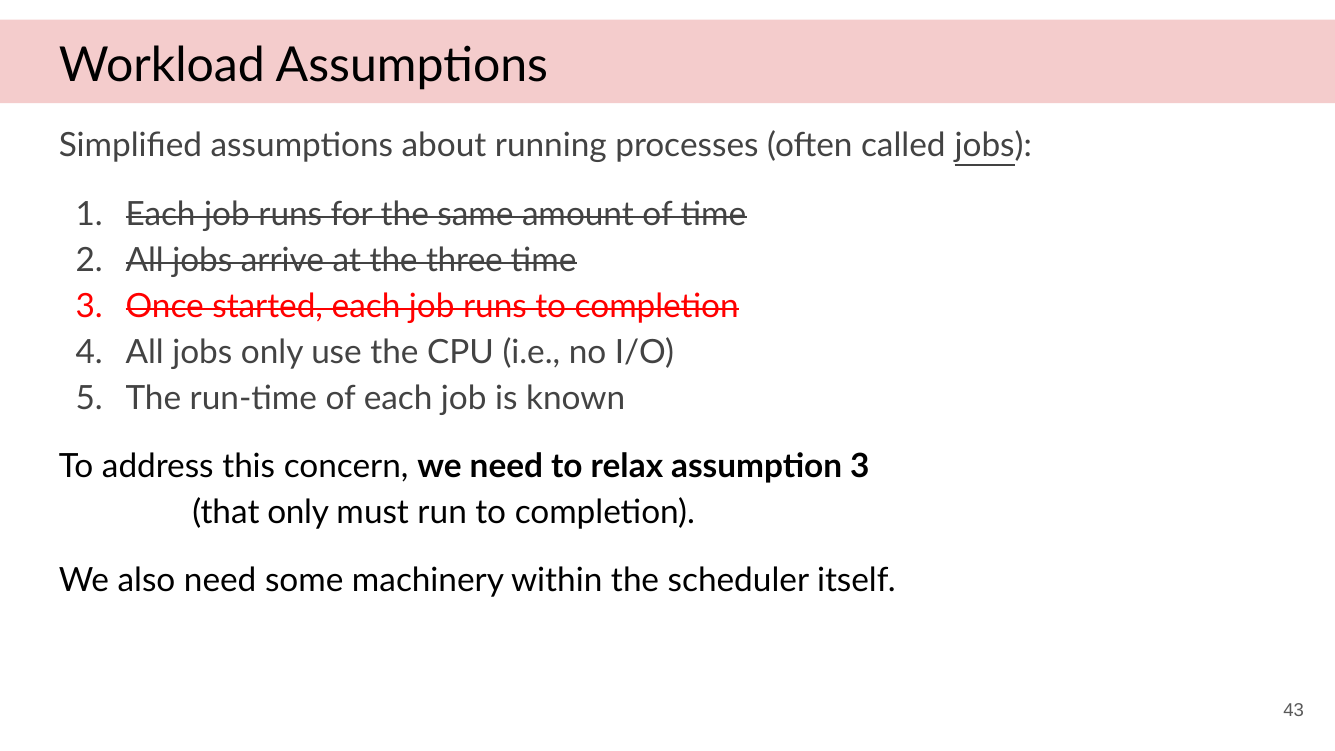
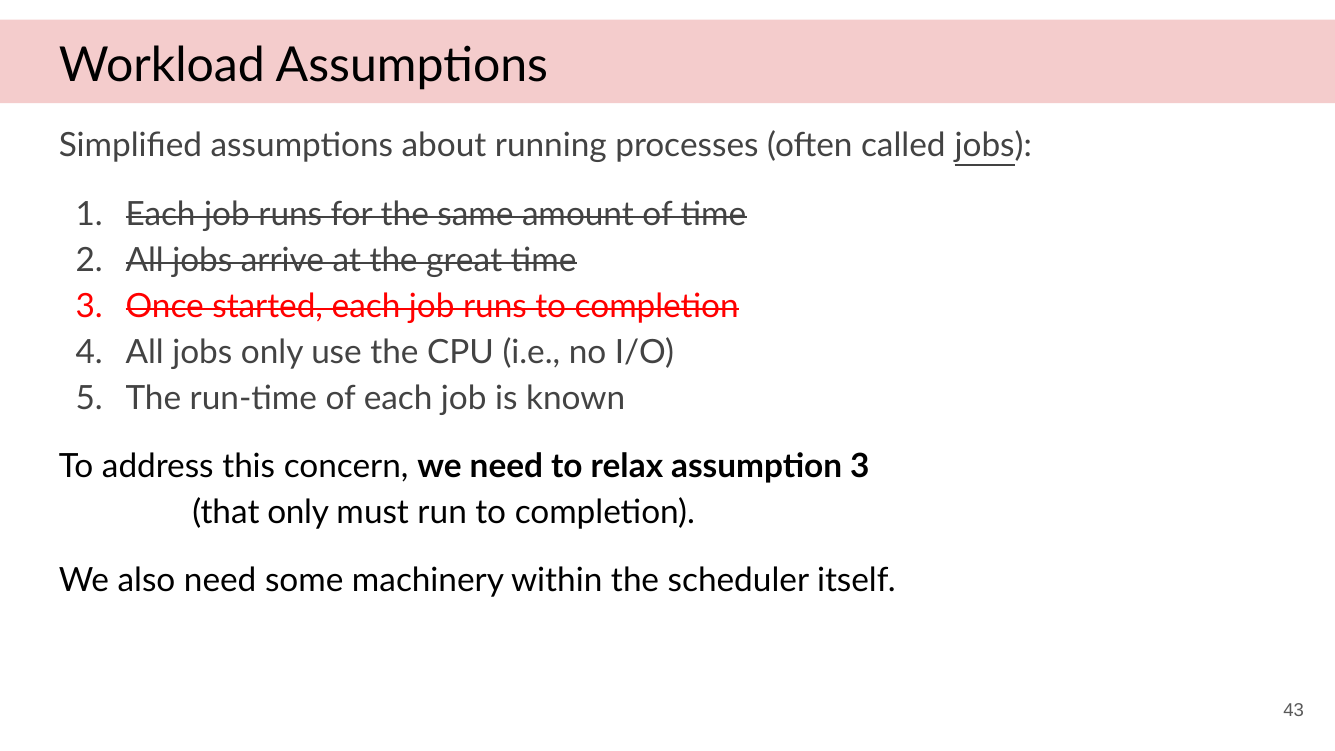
three: three -> great
